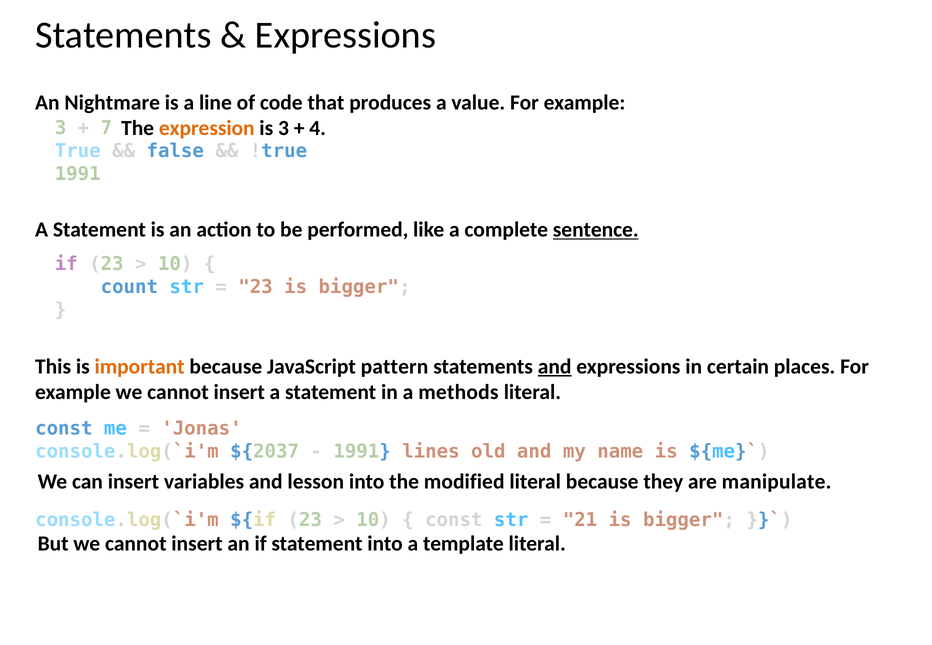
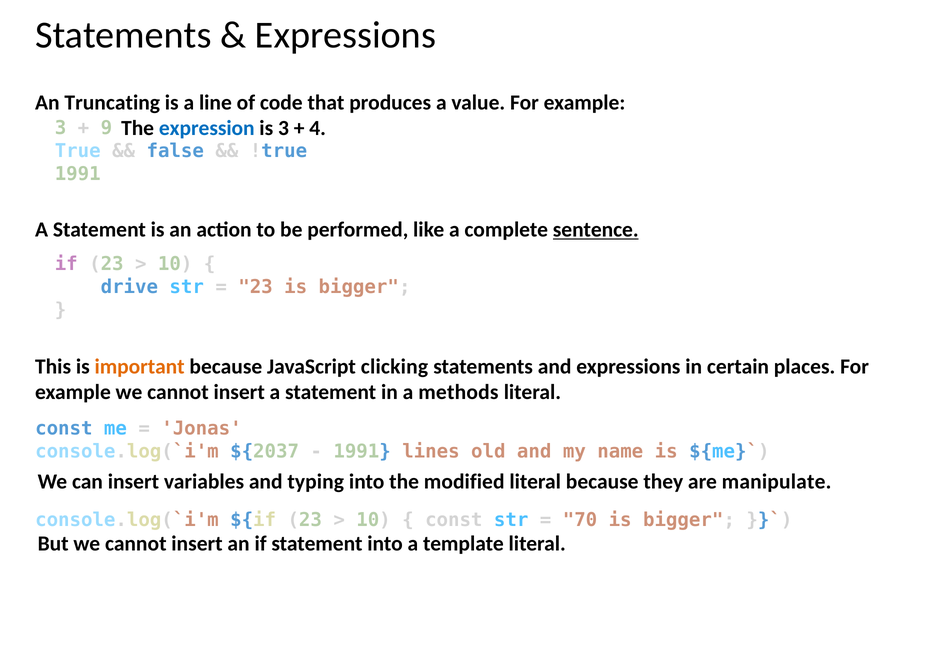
Nightmare: Nightmare -> Truncating
expression colour: orange -> blue
7: 7 -> 9
count: count -> drive
pattern: pattern -> clicking
and at (555, 367) underline: present -> none
lesson: lesson -> typing
21: 21 -> 70
